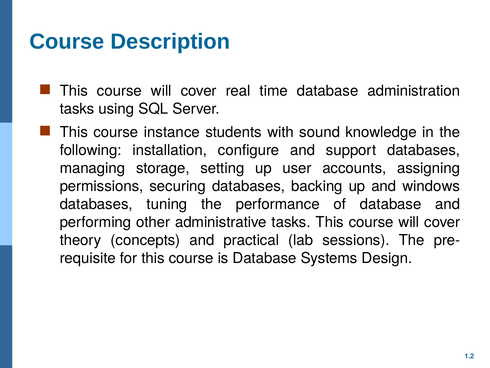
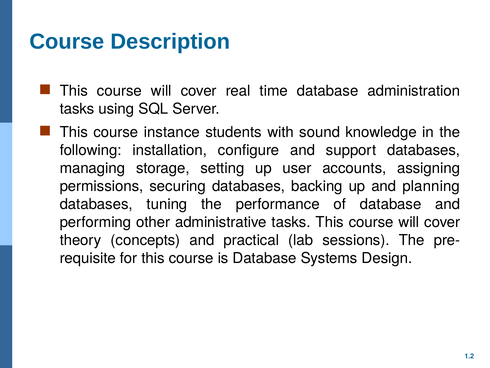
windows: windows -> planning
